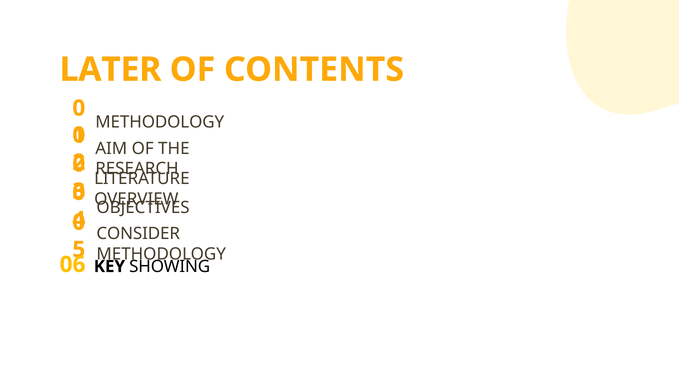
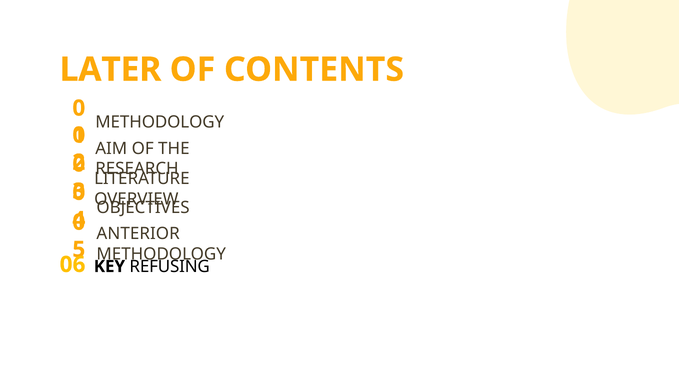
CONSIDER: CONSIDER -> ANTERIOR
SHOWING: SHOWING -> REFUSING
